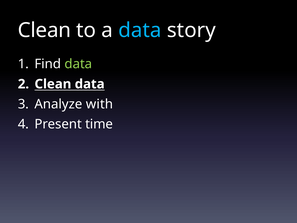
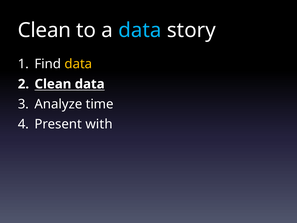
data at (78, 64) colour: light green -> yellow
with: with -> time
time: time -> with
